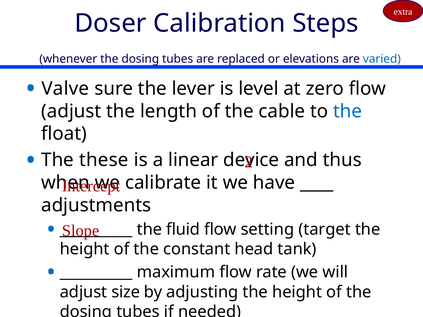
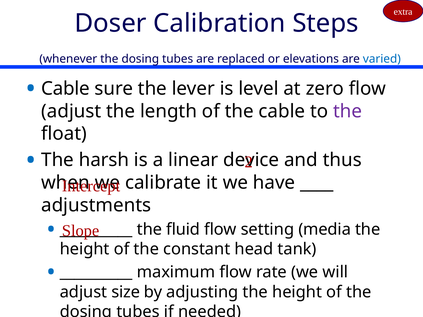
Valve at (65, 89): Valve -> Cable
the at (348, 111) colour: blue -> purple
these: these -> harsh
target: target -> media
